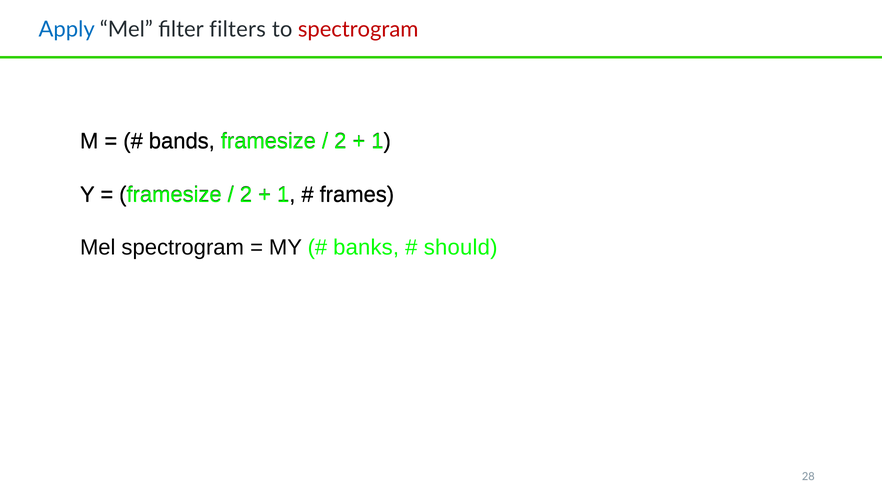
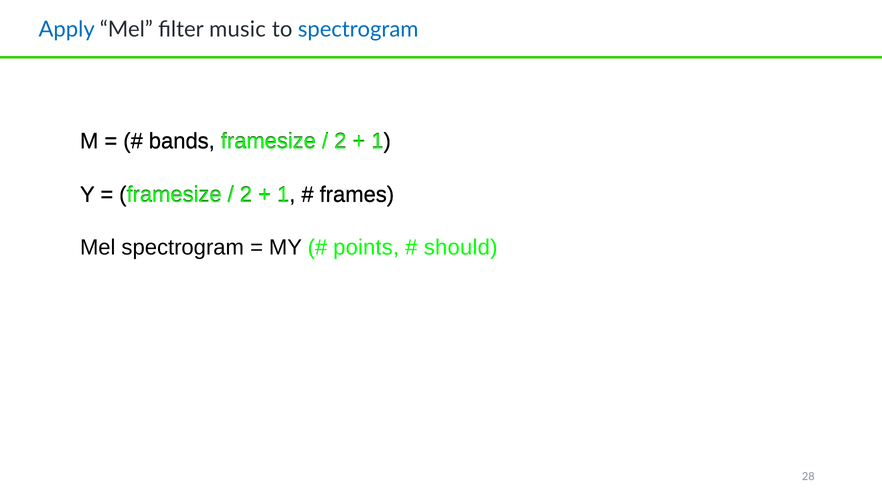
filters: filters -> music
spectrogram at (358, 29) colour: red -> blue
banks: banks -> points
